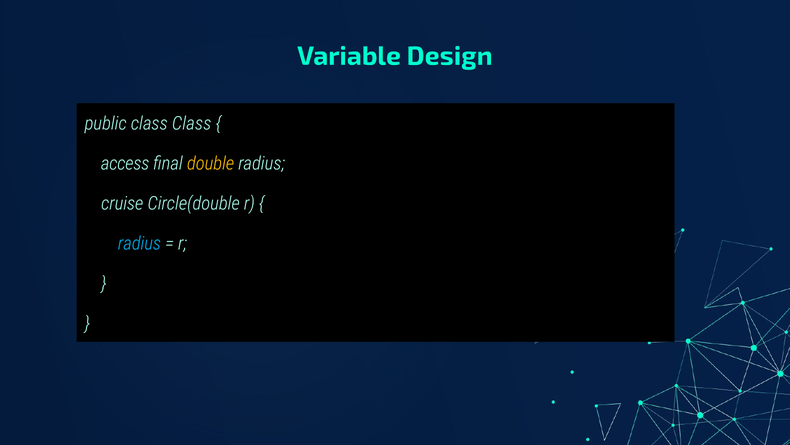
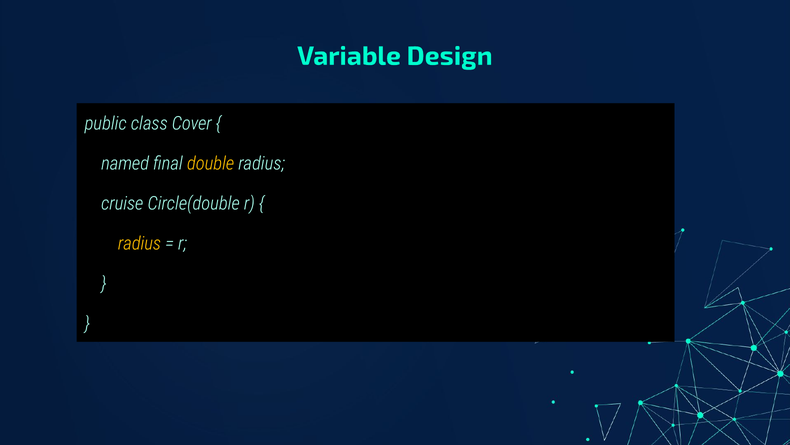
class Class: Class -> Cover
access: access -> named
radius at (140, 243) colour: light blue -> yellow
